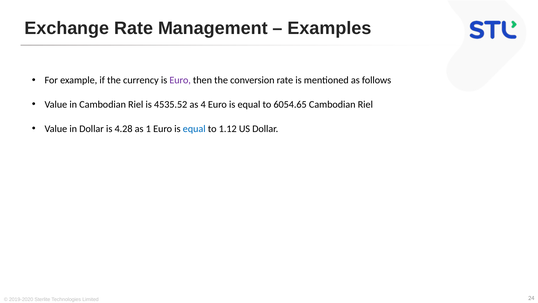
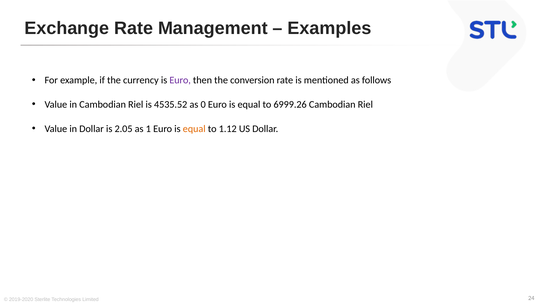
4: 4 -> 0
6054.65: 6054.65 -> 6999.26
4.28: 4.28 -> 2.05
equal at (194, 129) colour: blue -> orange
